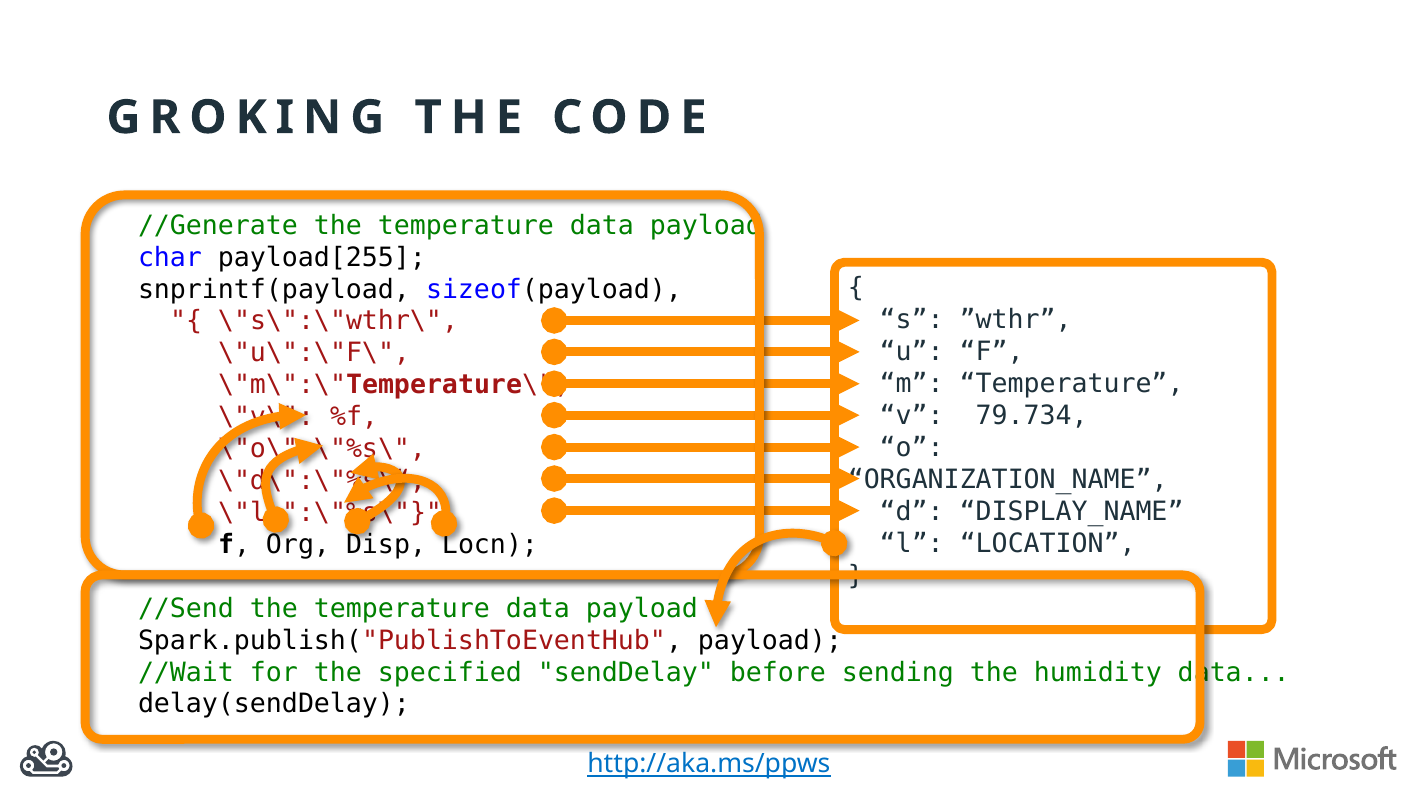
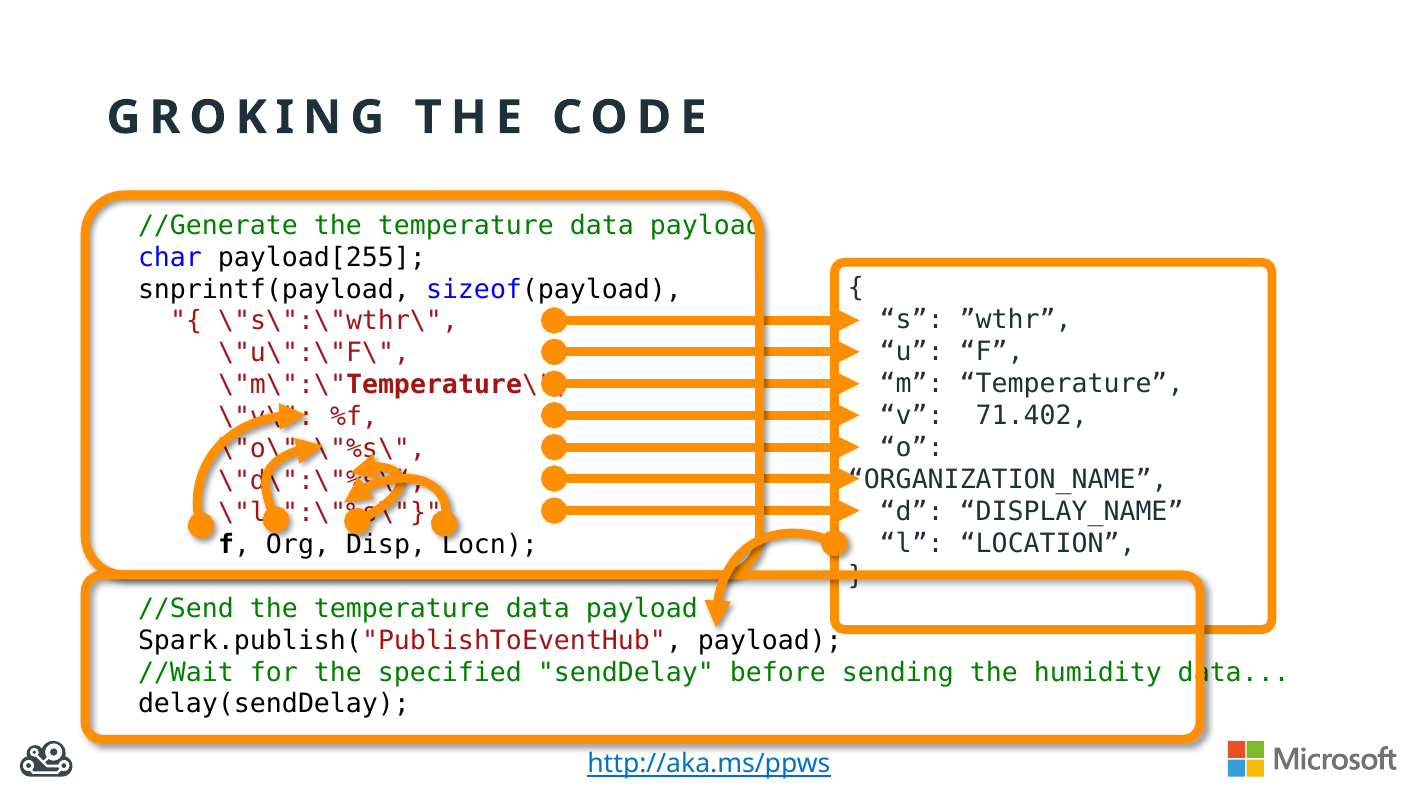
79.734: 79.734 -> 71.402
